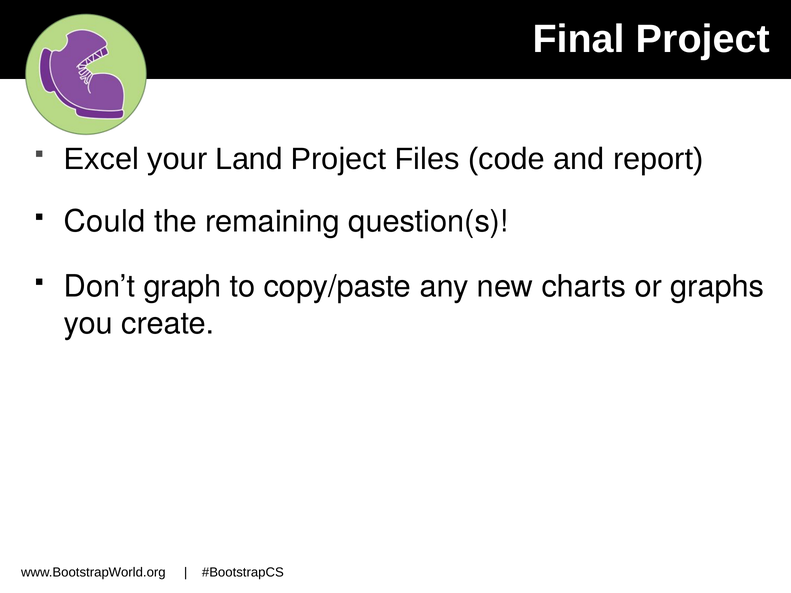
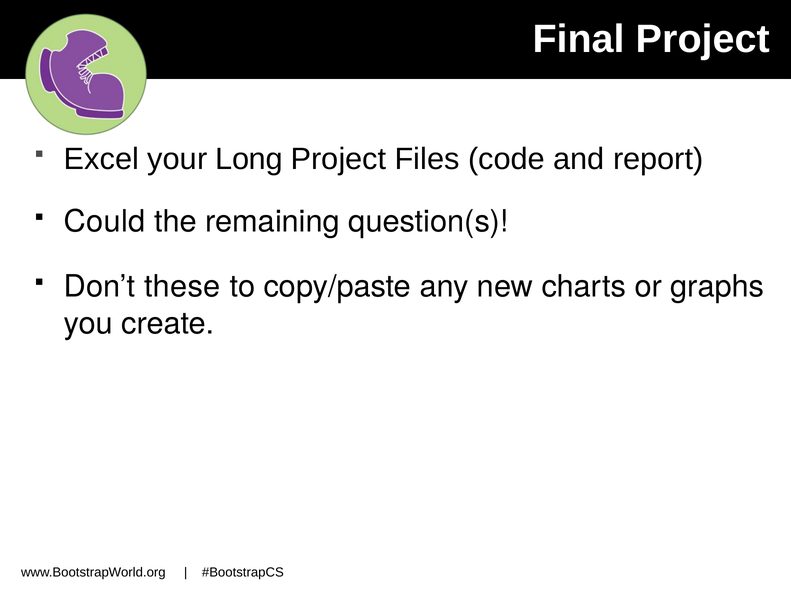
Land: Land -> Long
graph: graph -> these
